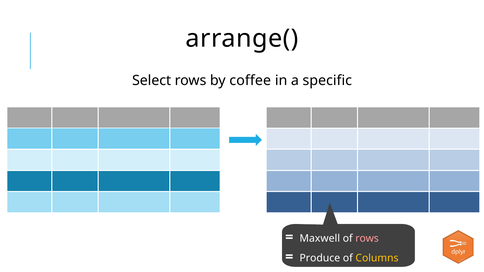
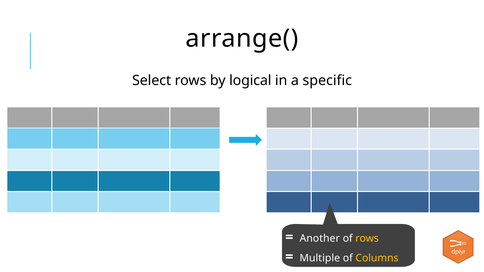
coffee: coffee -> logical
Maxwell: Maxwell -> Another
rows at (367, 239) colour: pink -> yellow
Produce: Produce -> Multiple
